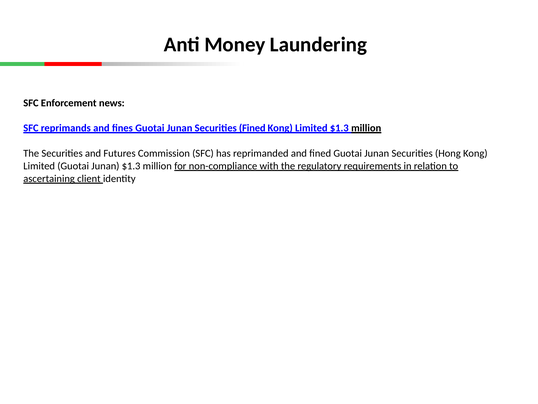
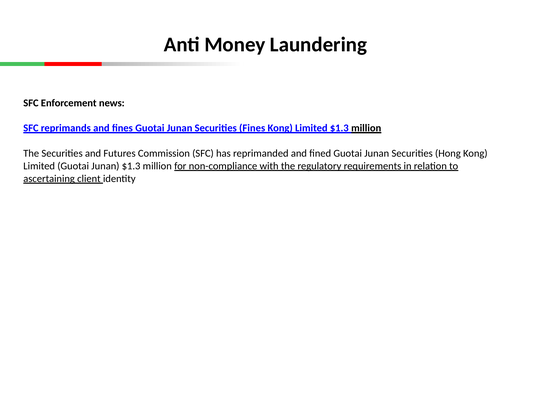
Securities Fined: Fined -> Fines
